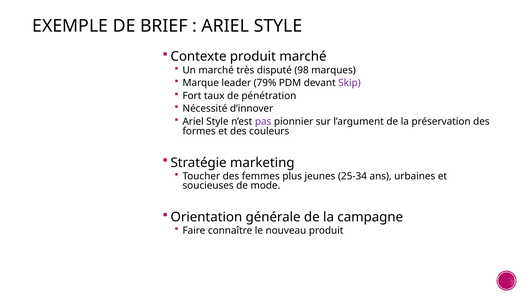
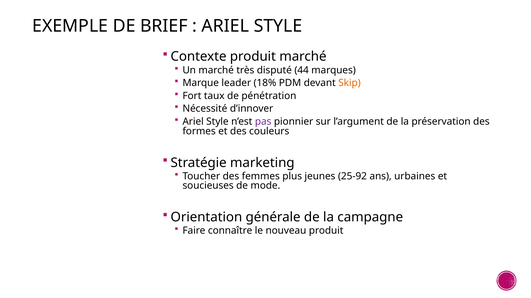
98: 98 -> 44
79%: 79% -> 18%
Skip colour: purple -> orange
25-34: 25-34 -> 25-92
